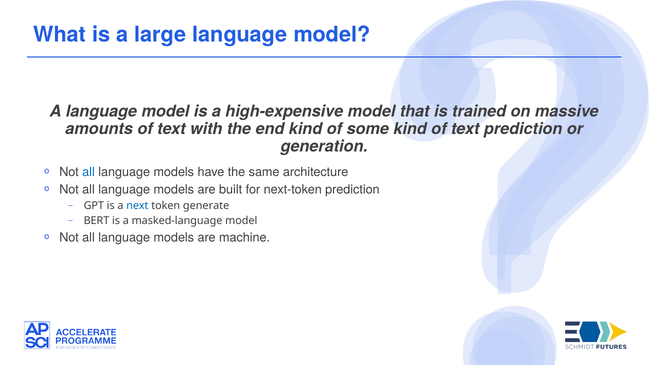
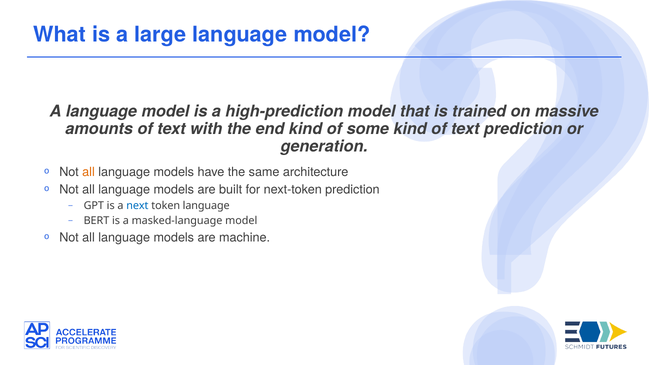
high-expensive: high-expensive -> high-prediction
all at (89, 172) colour: blue -> orange
token generate: generate -> language
